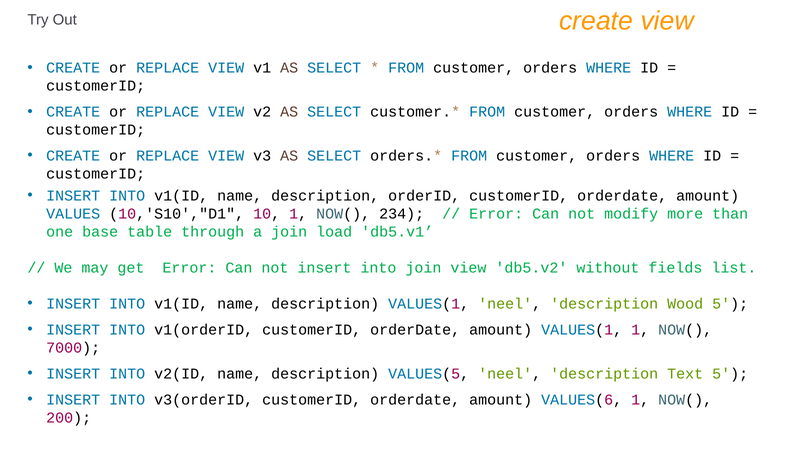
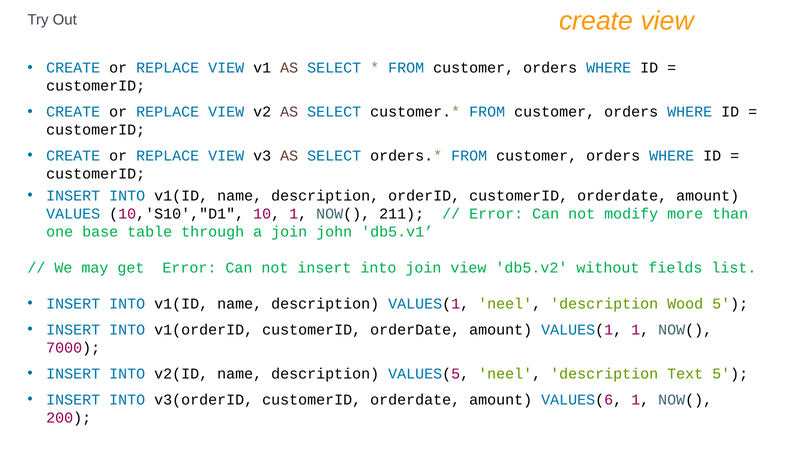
234: 234 -> 211
load: load -> john
